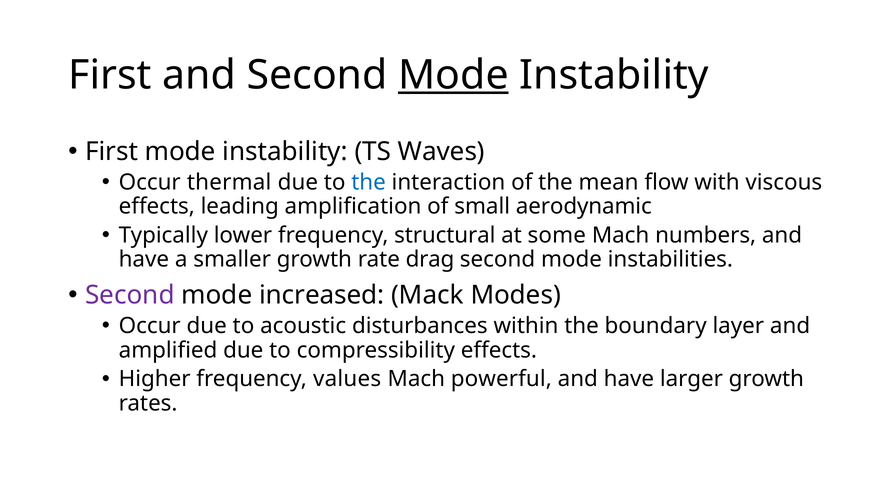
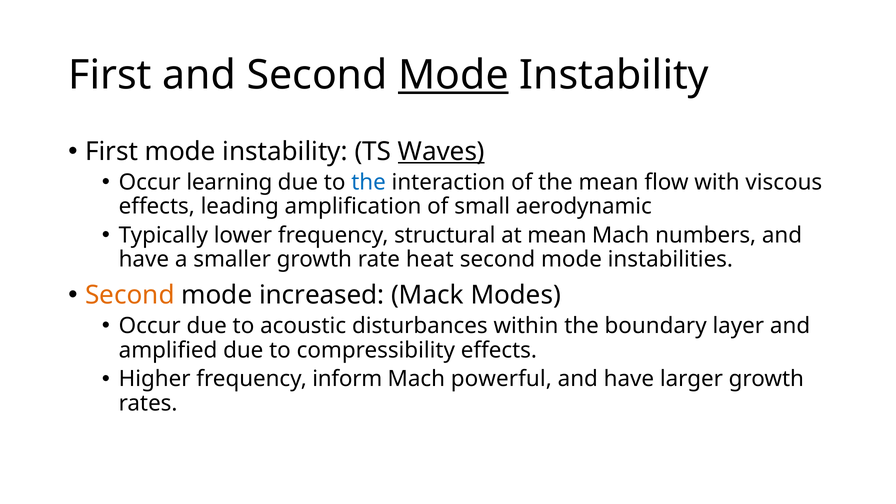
Waves underline: none -> present
thermal: thermal -> learning
at some: some -> mean
drag: drag -> heat
Second at (130, 295) colour: purple -> orange
values: values -> inform
